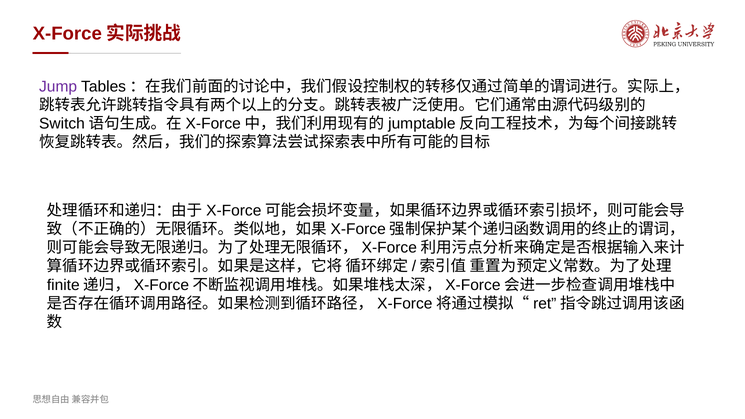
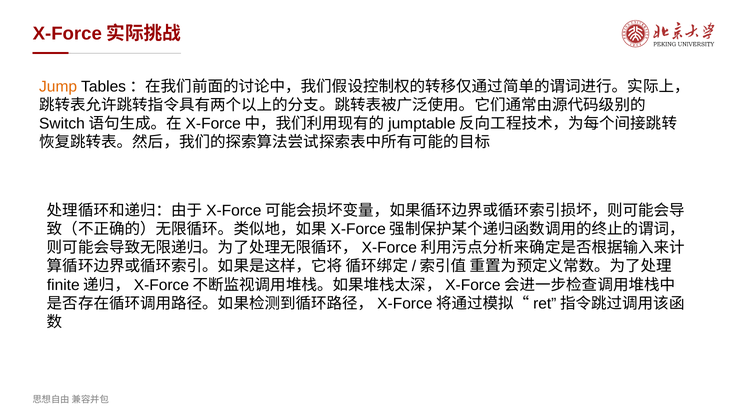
Jump colour: purple -> orange
